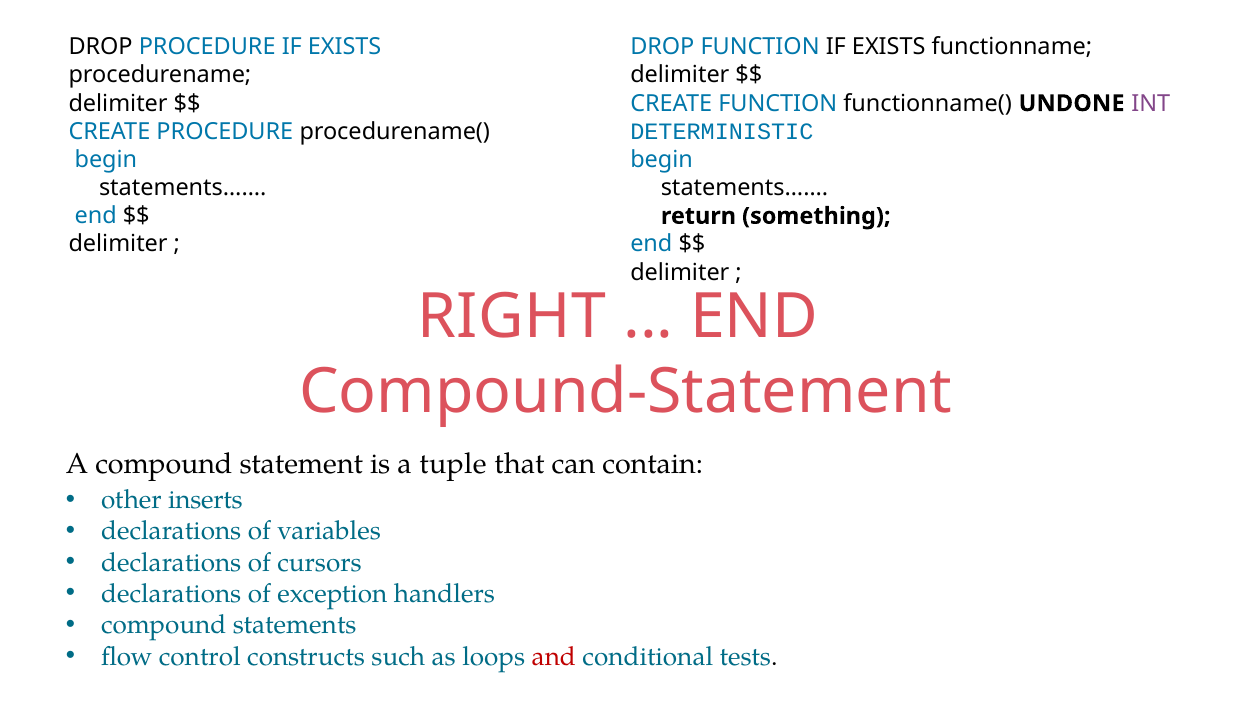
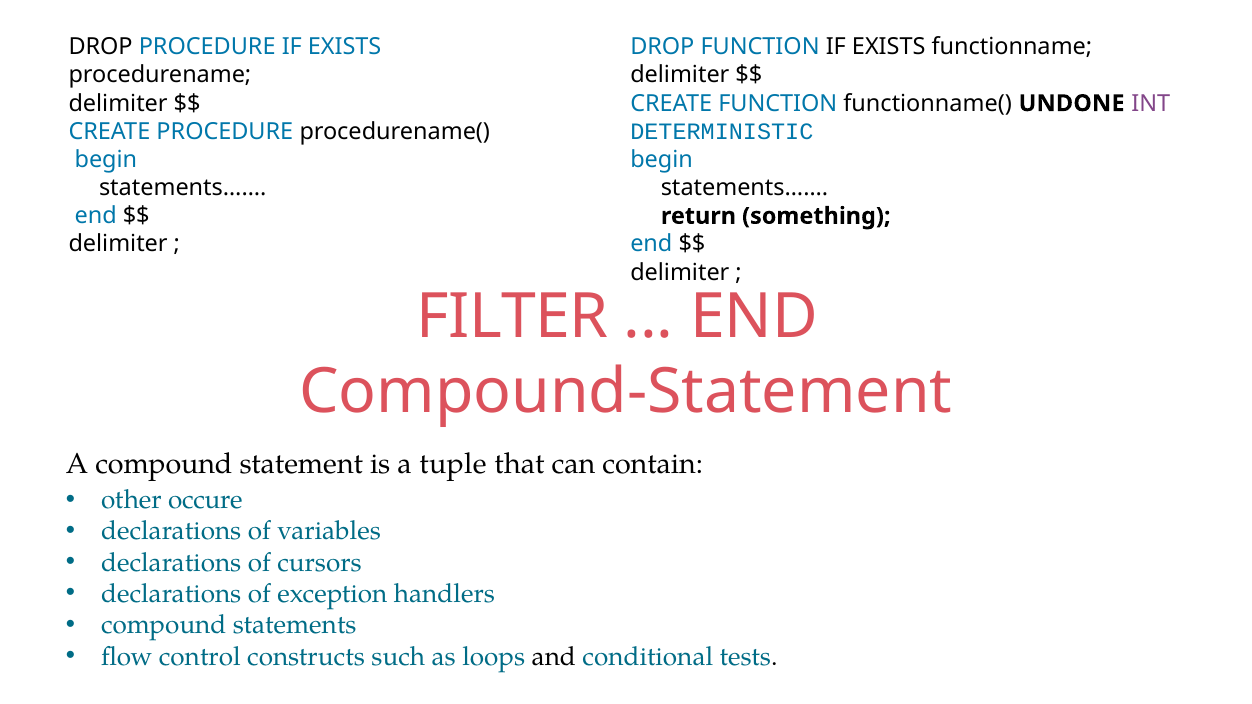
RIGHT: RIGHT -> FILTER
inserts: inserts -> occure
and colour: red -> black
